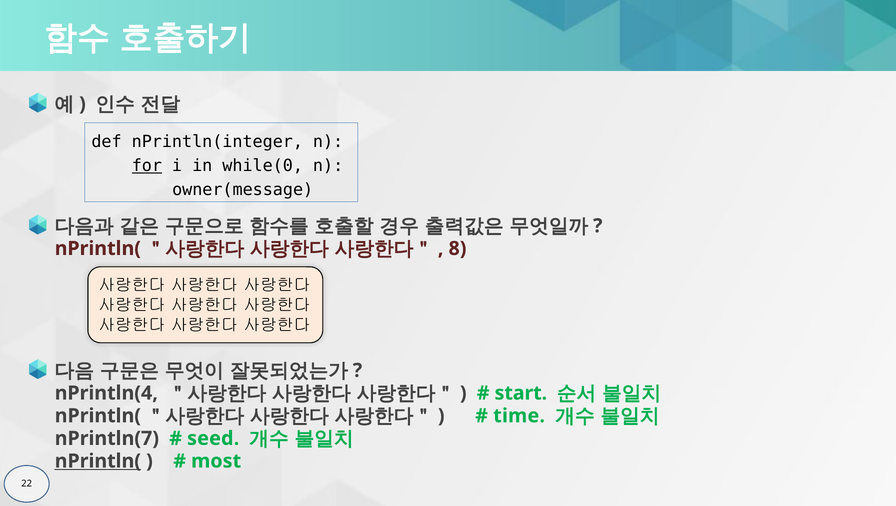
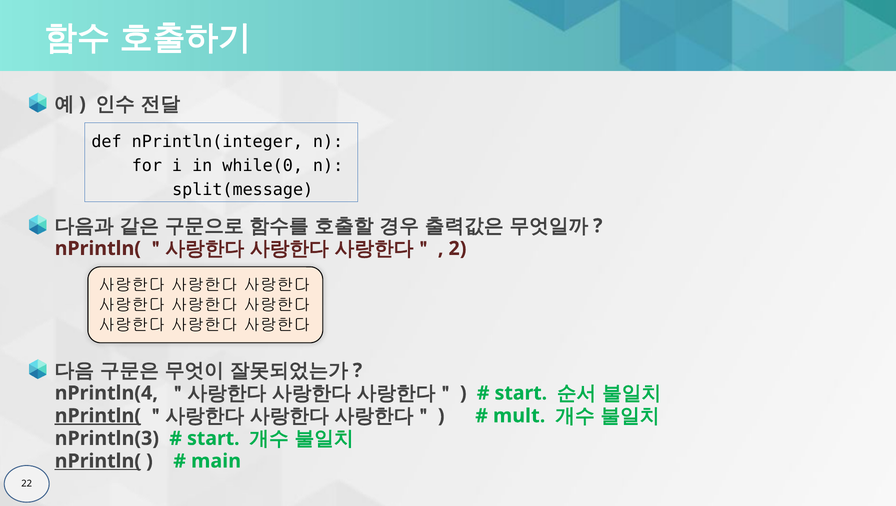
for underline: present -> none
owner(message: owner(message -> split(message
8: 8 -> 2
nPrintln( at (98, 416) underline: none -> present
time: time -> mult
nPrintln(7: nPrintln(7 -> nPrintln(3
seed at (213, 439): seed -> start
most: most -> main
